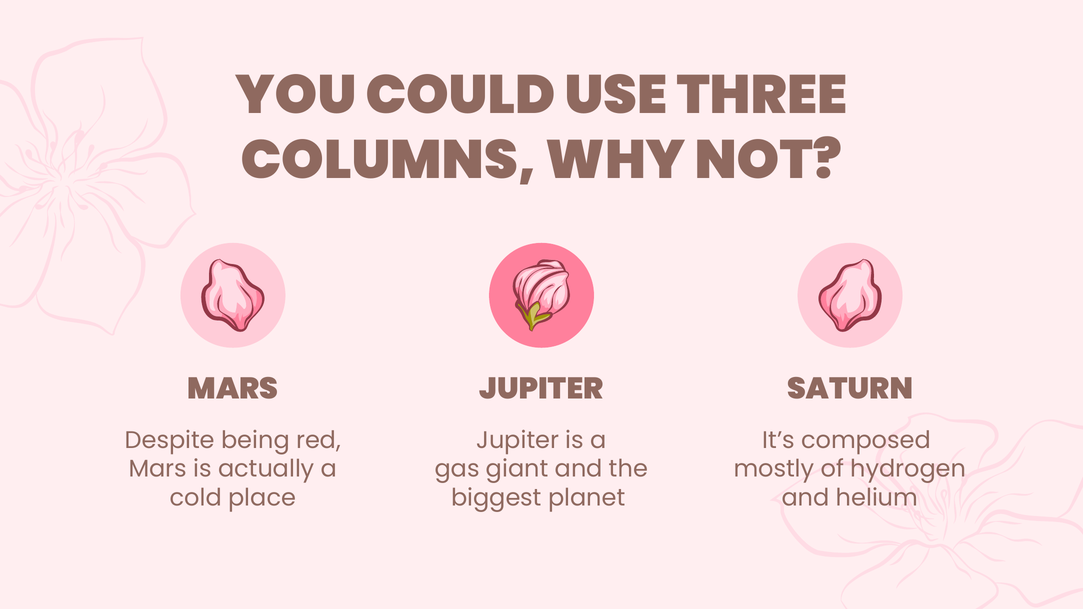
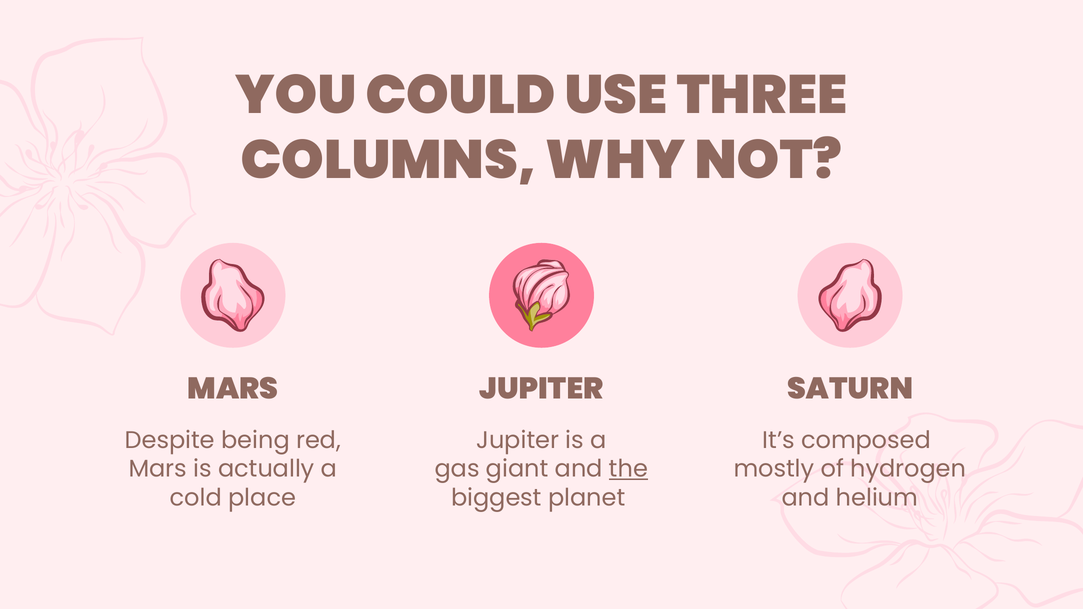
the underline: none -> present
